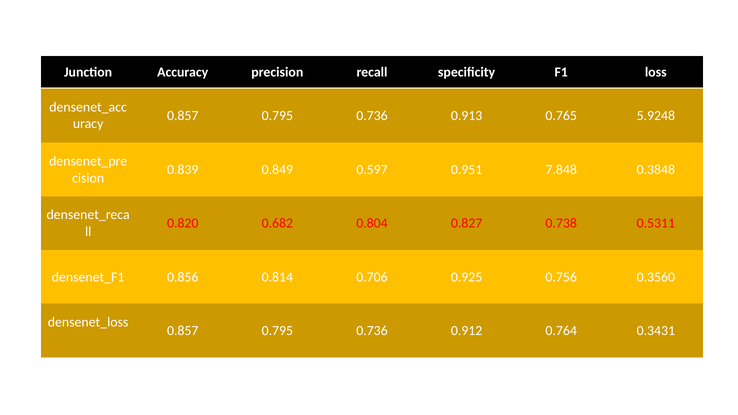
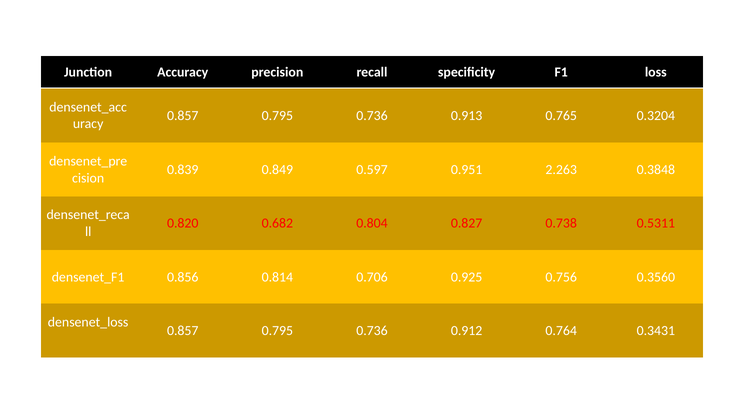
5.9248: 5.9248 -> 0.3204
7.848: 7.848 -> 2.263
